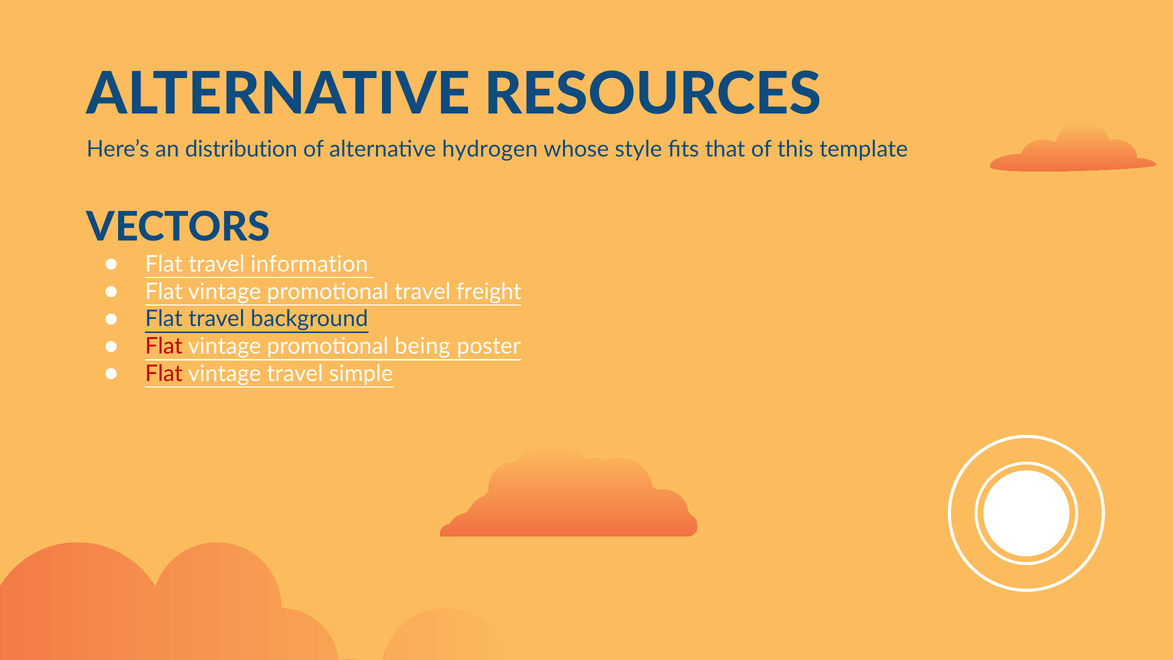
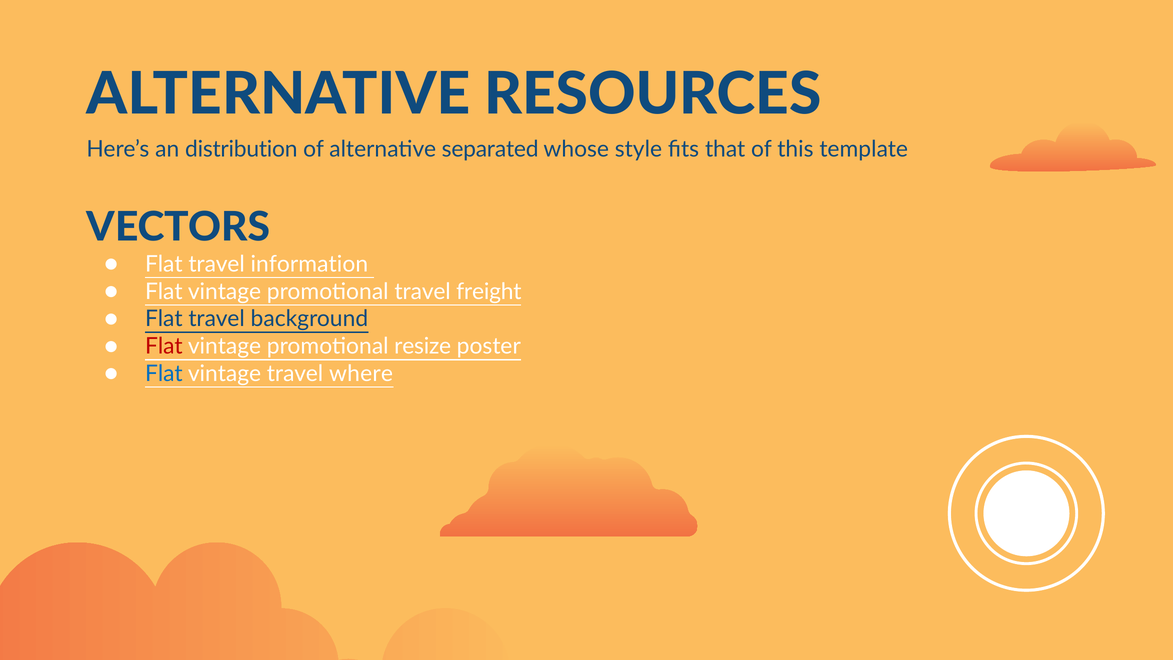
hydrogen: hydrogen -> separated
being: being -> resize
Flat at (164, 374) colour: red -> blue
simple: simple -> where
